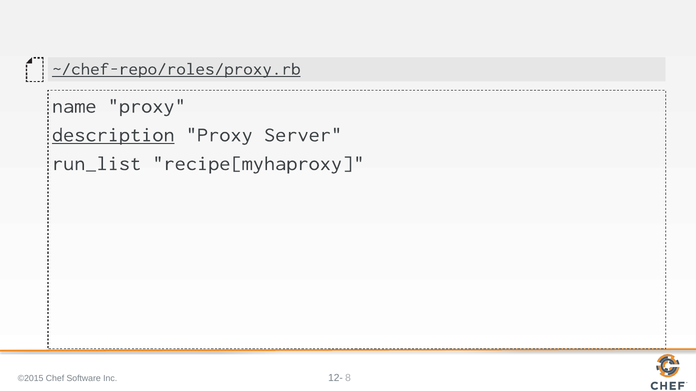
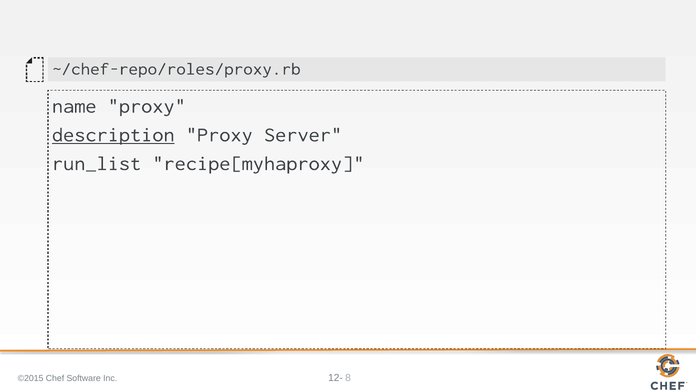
~/chef-repo/roles/proxy.rb underline: present -> none
